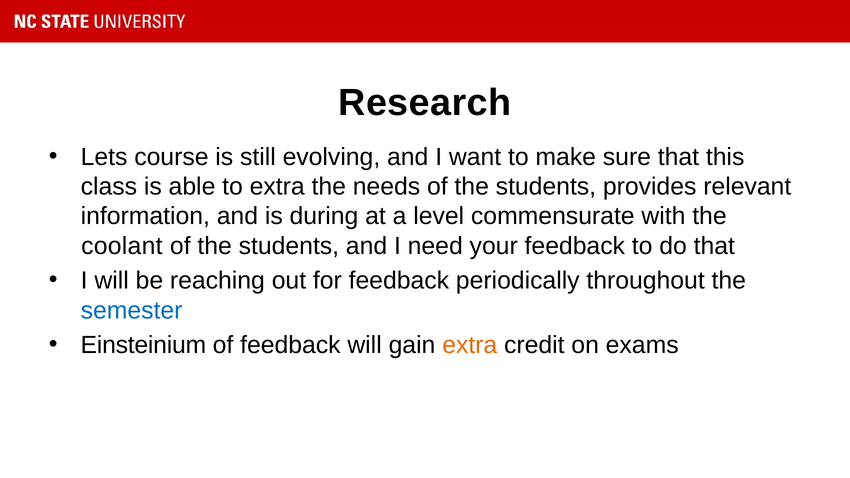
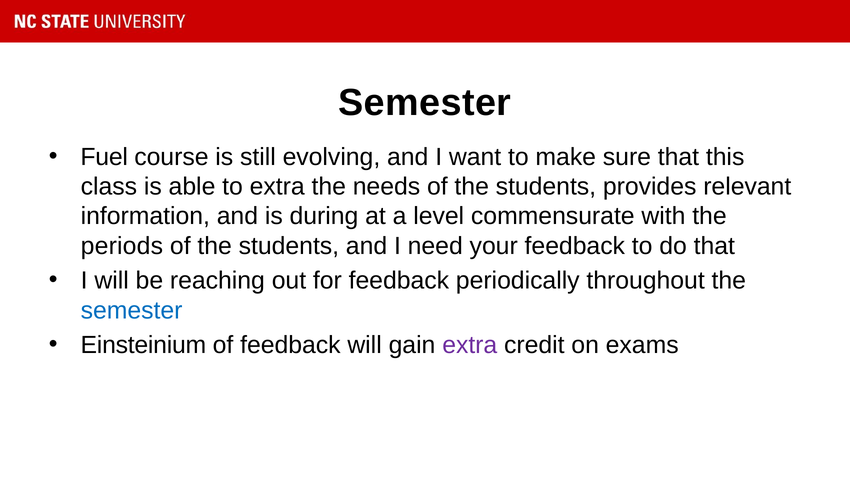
Research at (425, 103): Research -> Semester
Lets: Lets -> Fuel
coolant: coolant -> periods
extra at (470, 345) colour: orange -> purple
